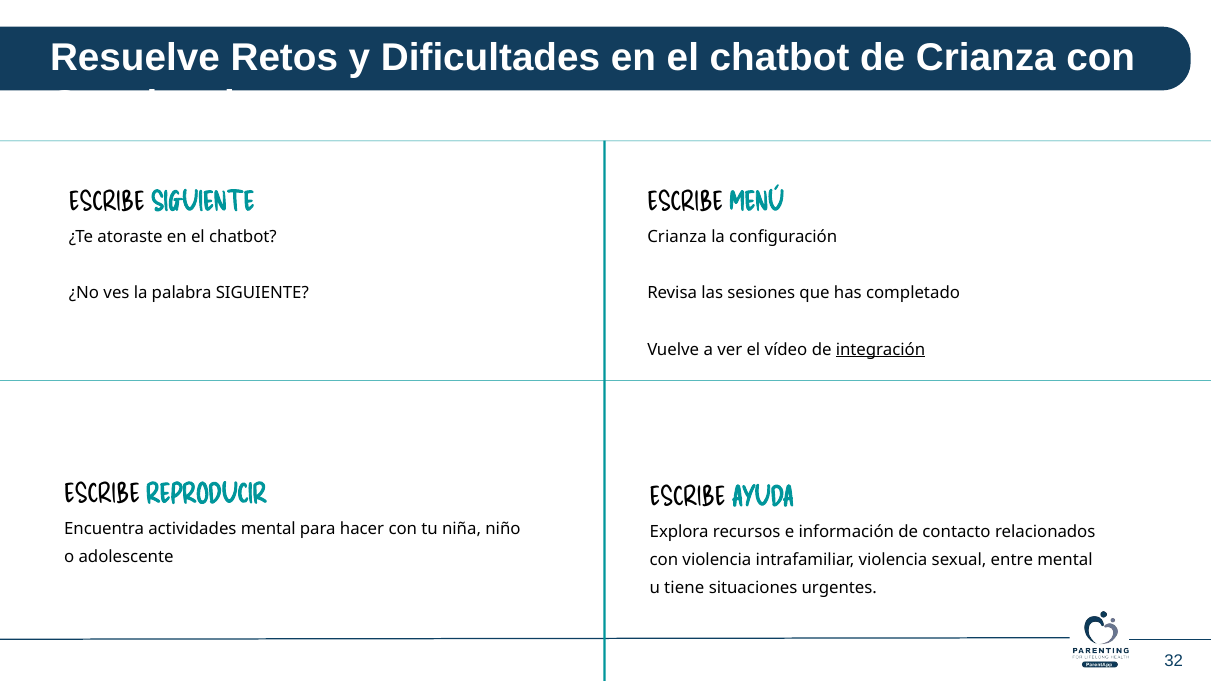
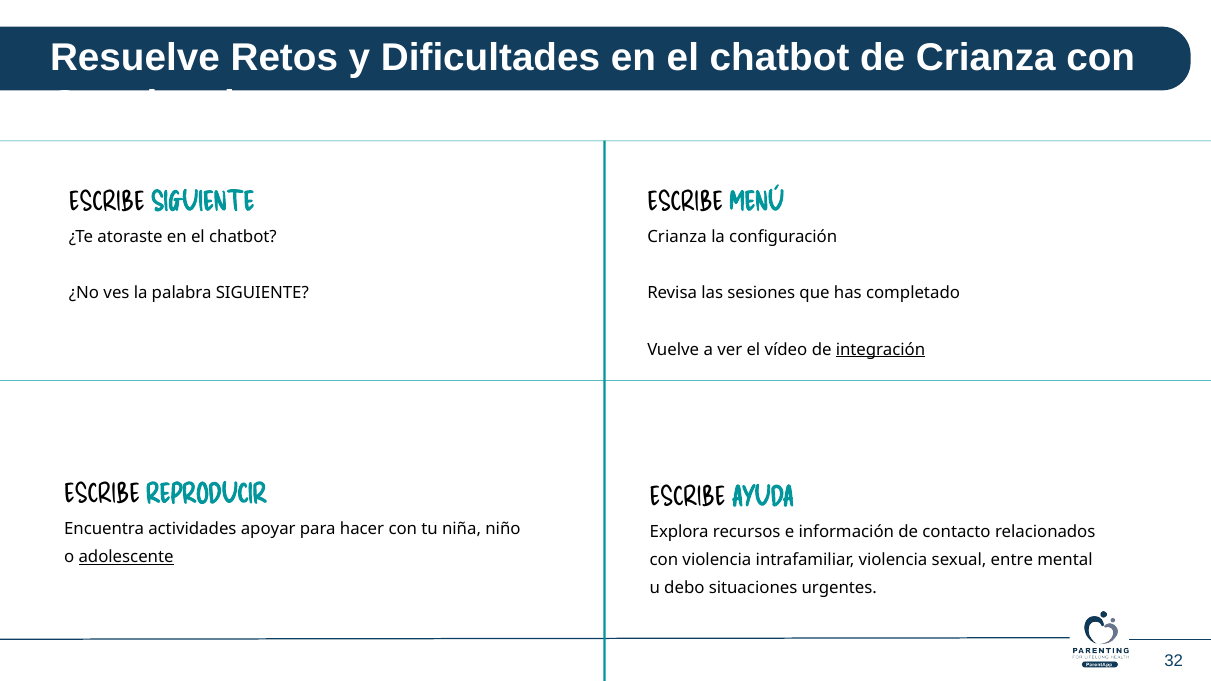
actividades mental: mental -> apoyar
adolescente underline: none -> present
tiene: tiene -> debo
